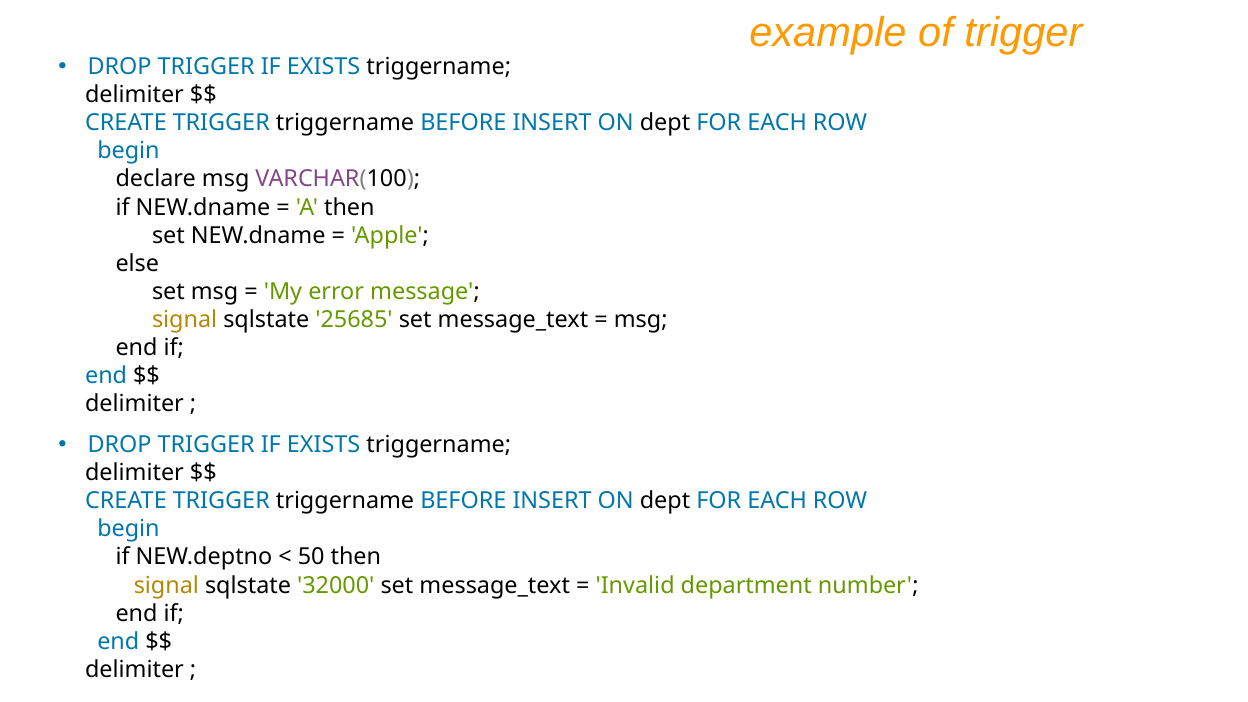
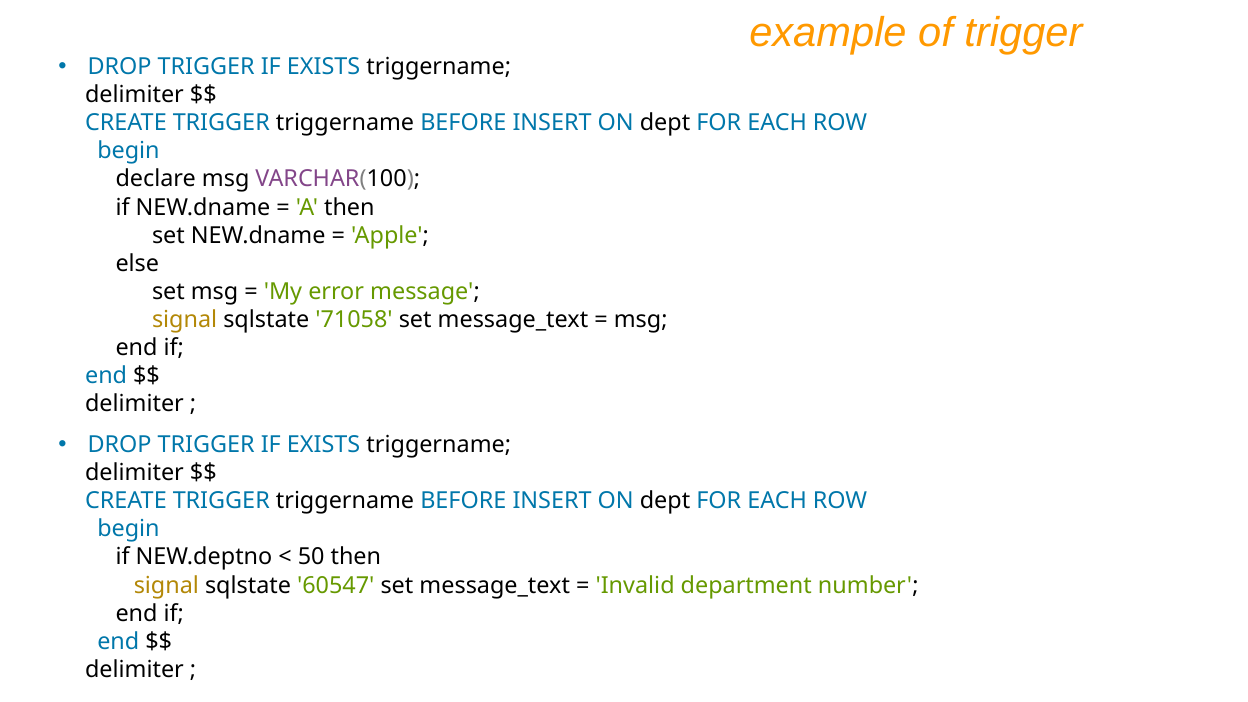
25685: 25685 -> 71058
32000: 32000 -> 60547
